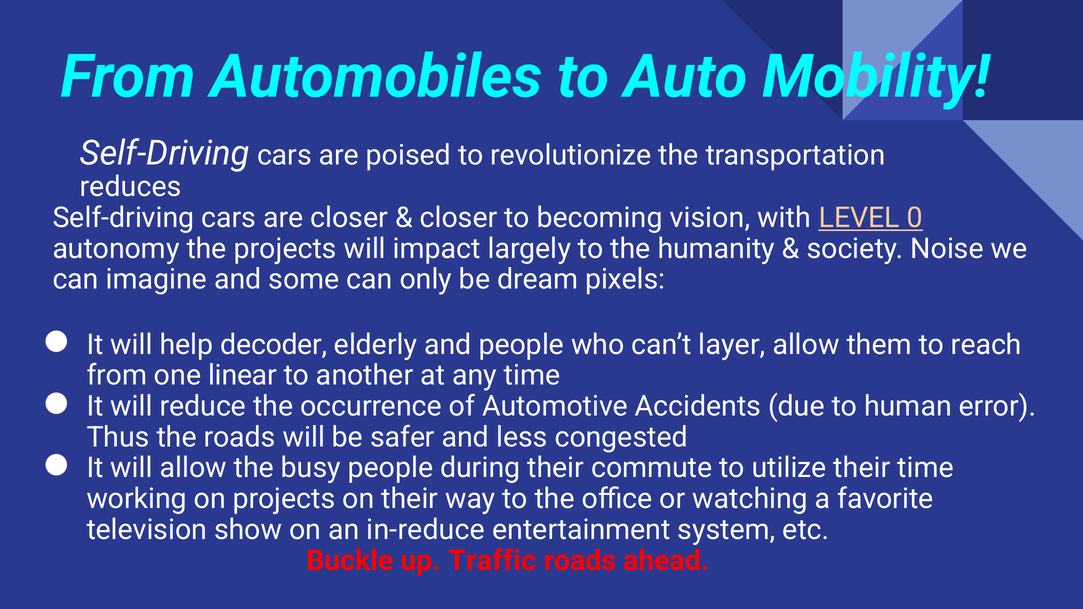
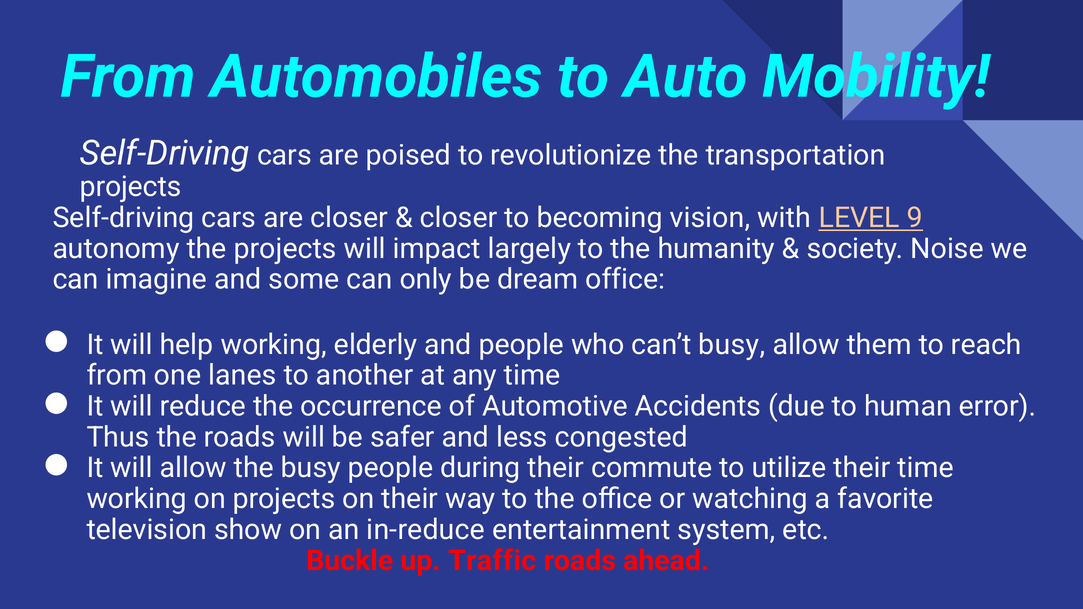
reduces at (131, 187): reduces -> projects
0: 0 -> 9
dream pixels: pixels -> office
help decoder: decoder -> working
can’t layer: layer -> busy
linear: linear -> lanes
